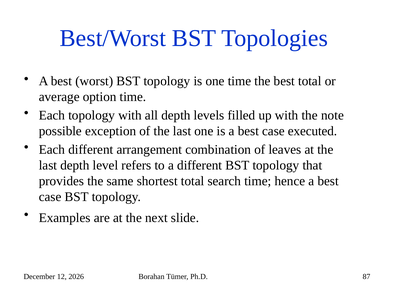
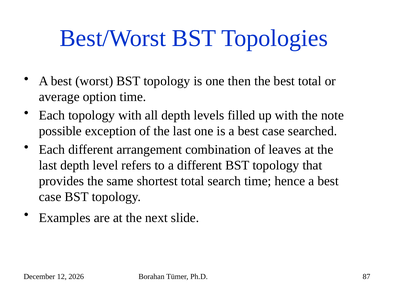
one time: time -> then
executed: executed -> searched
